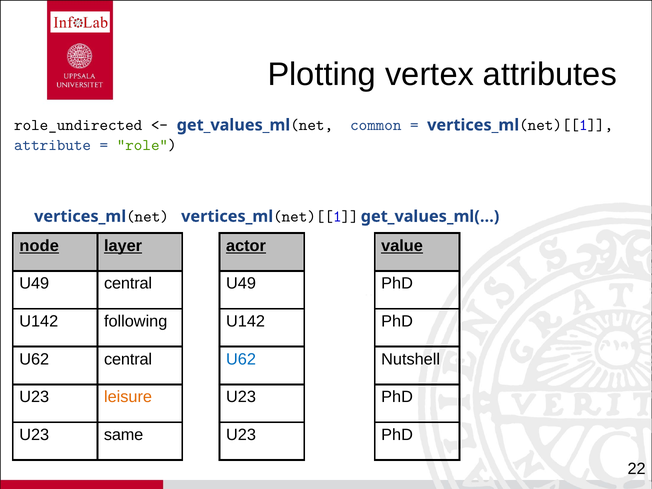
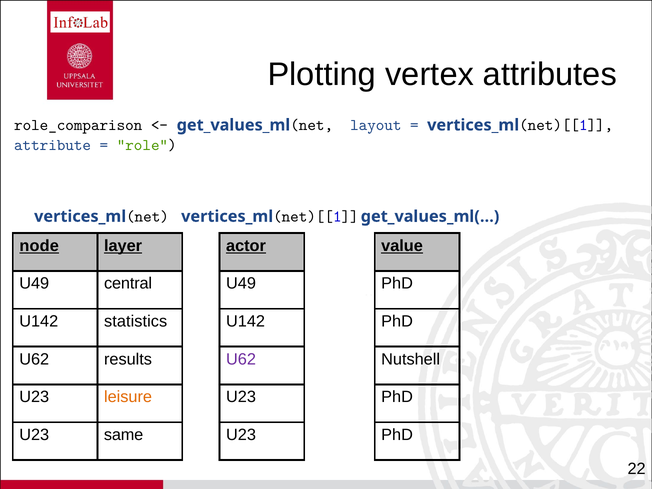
role_undirected: role_undirected -> role_comparison
common: common -> layout
following: following -> statistics
U62 central: central -> results
U62 at (241, 359) colour: blue -> purple
